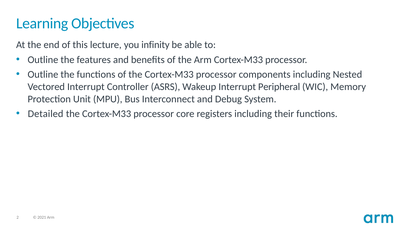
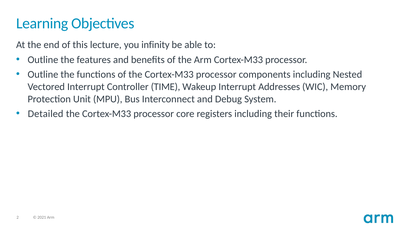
ASRS: ASRS -> TIME
Peripheral: Peripheral -> Addresses
